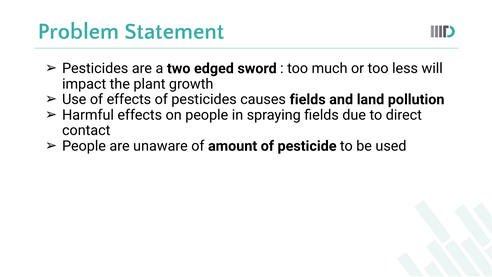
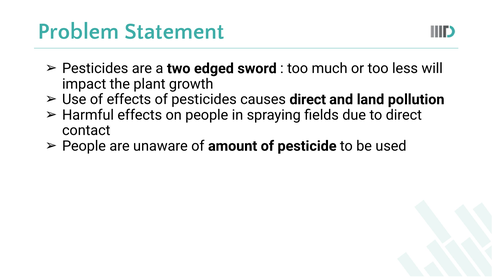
causes fields: fields -> direct
